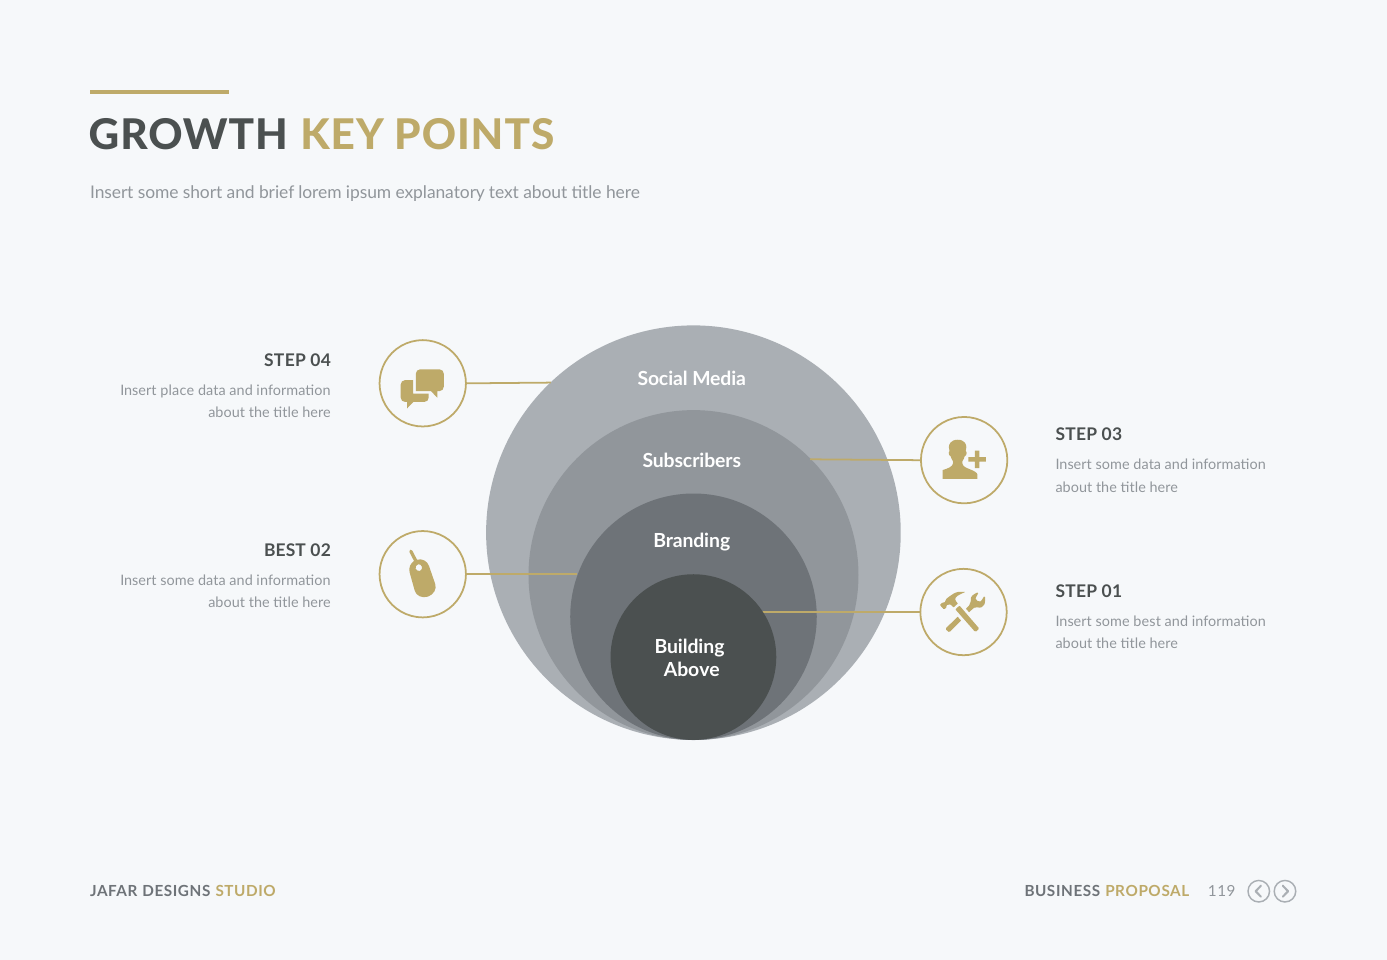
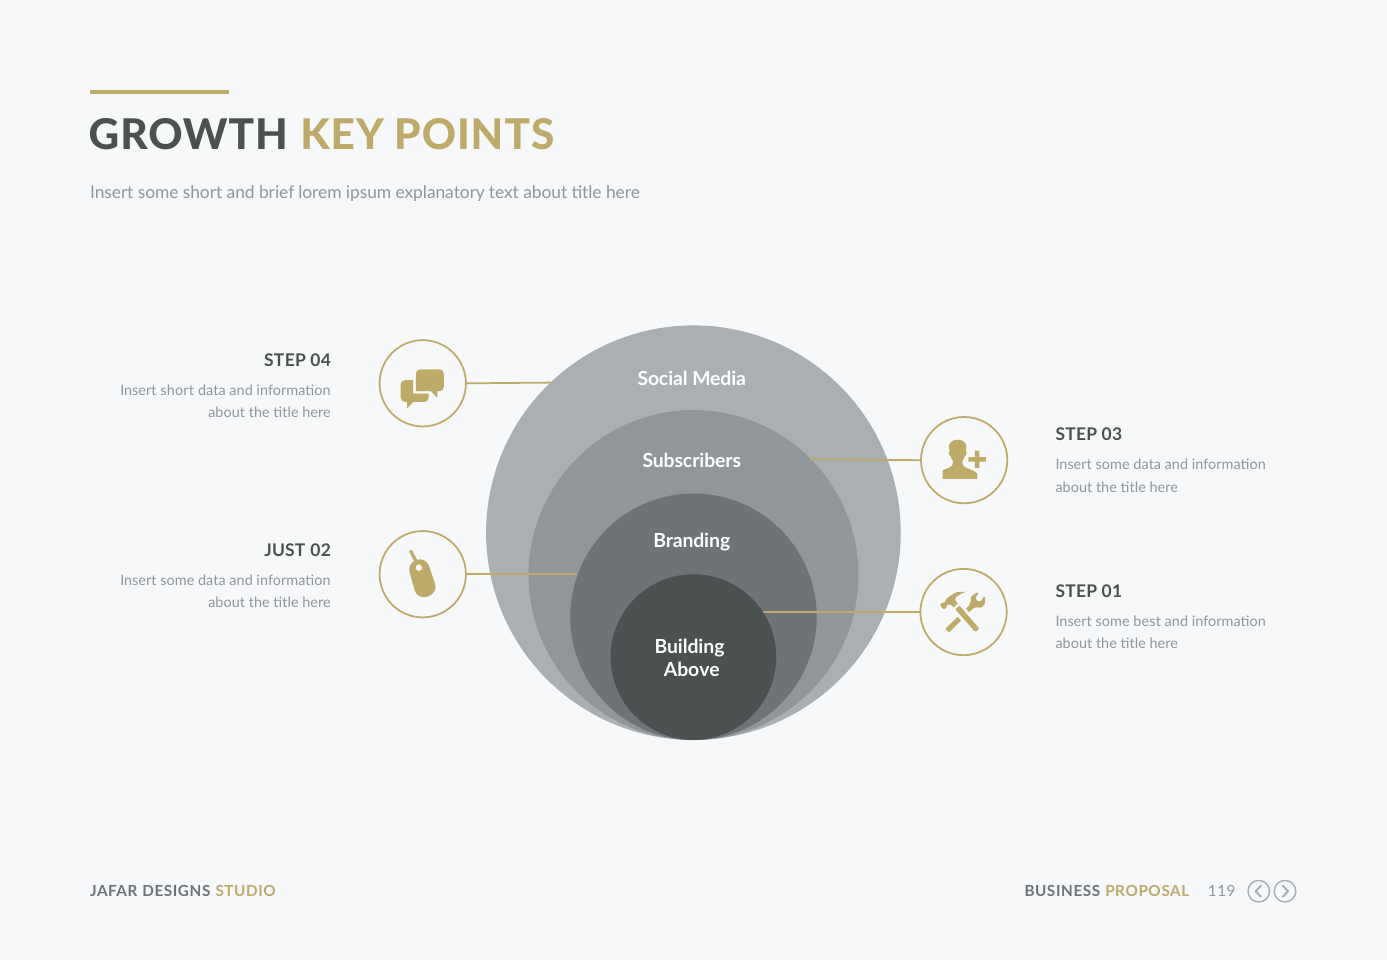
Insert place: place -> short
BEST at (285, 551): BEST -> JUST
